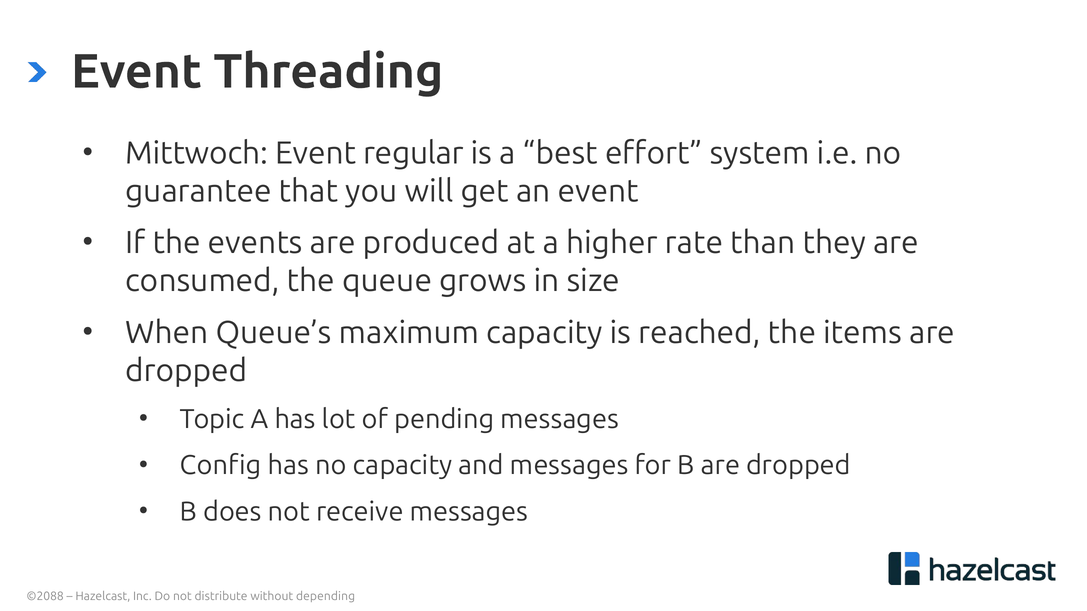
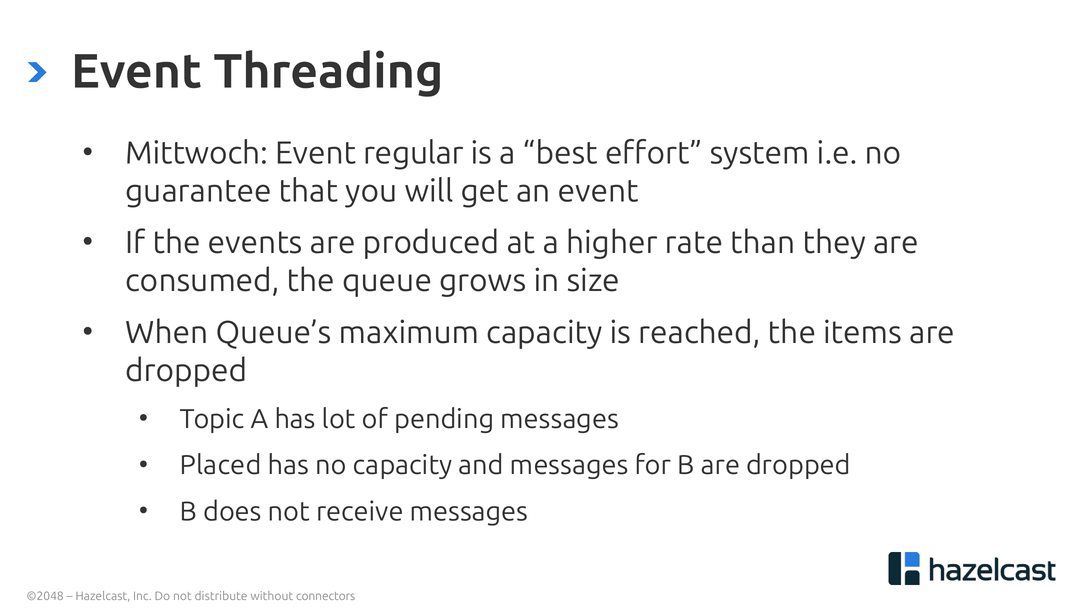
Config: Config -> Placed
©2088: ©2088 -> ©2048
depending: depending -> connectors
